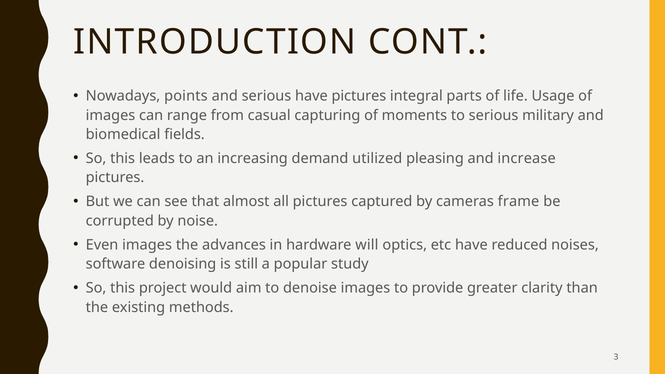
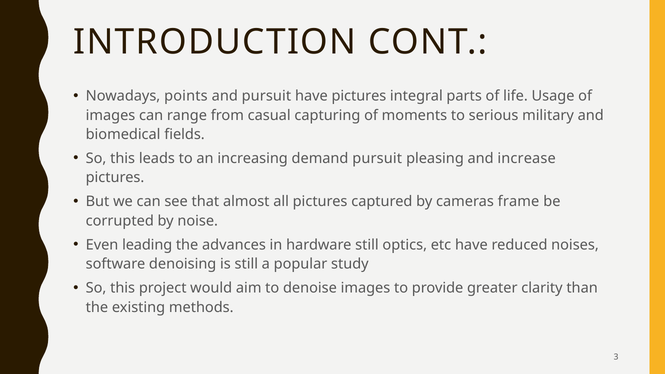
and serious: serious -> pursuit
demand utilized: utilized -> pursuit
Even images: images -> leading
hardware will: will -> still
